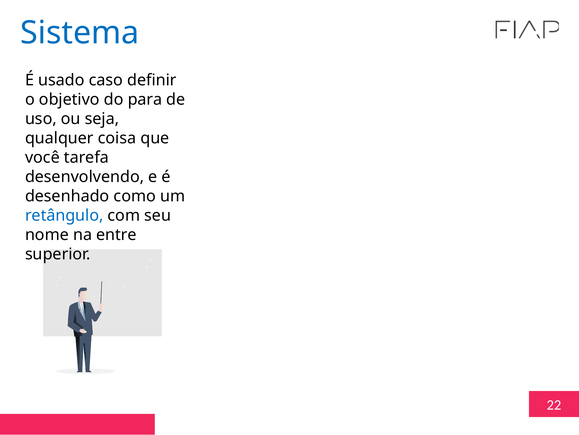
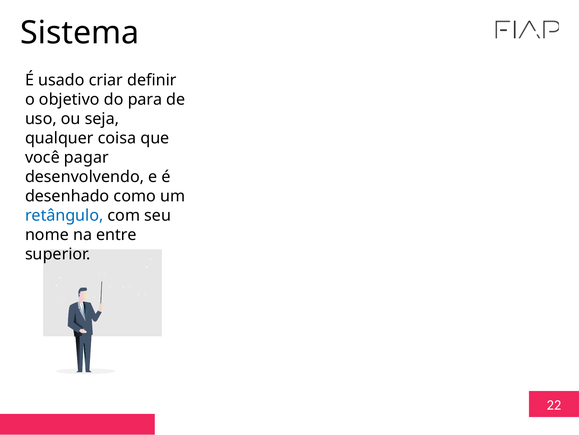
Sistema colour: blue -> black
caso: caso -> criar
tarefa: tarefa -> pagar
